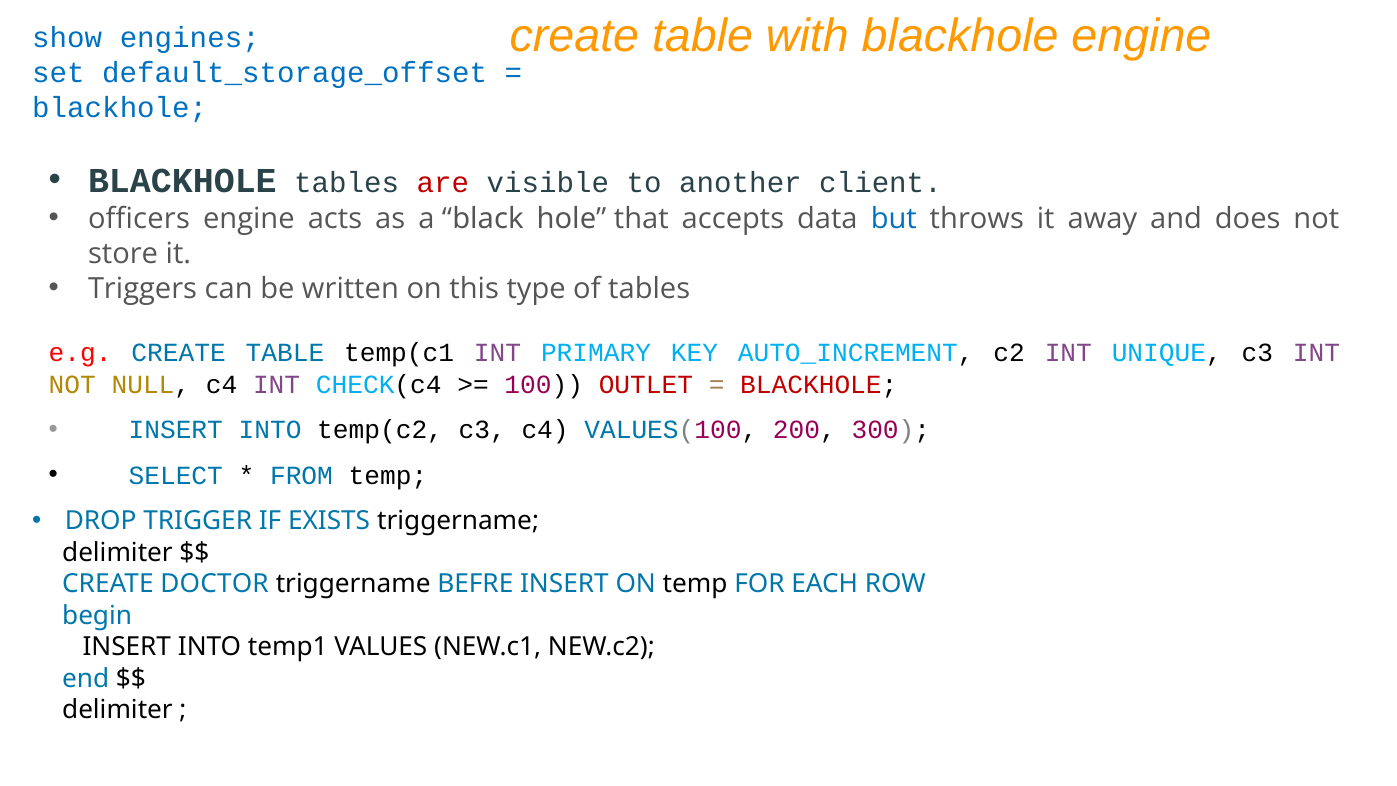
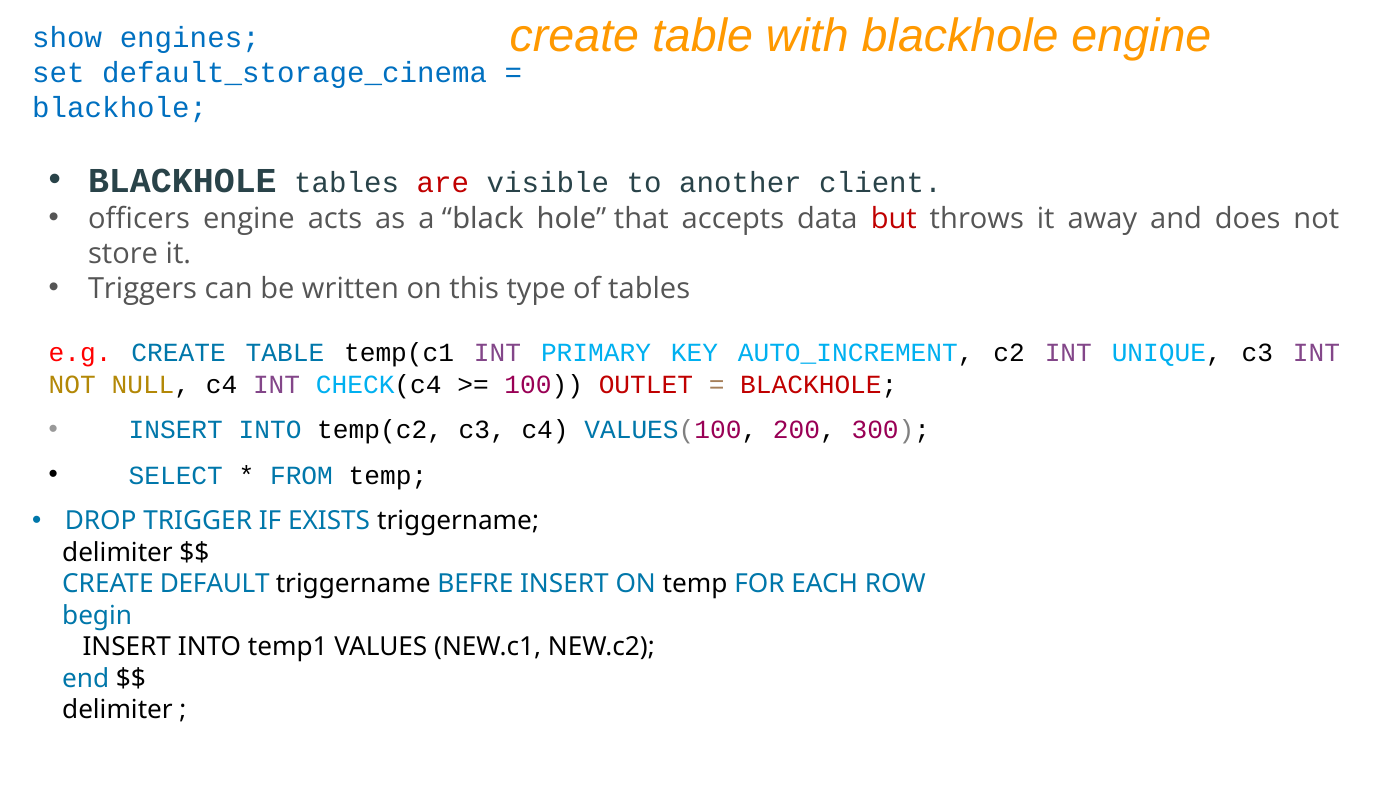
default_storage_offset: default_storage_offset -> default_storage_cinema
but colour: blue -> red
DOCTOR: DOCTOR -> DEFAULT
